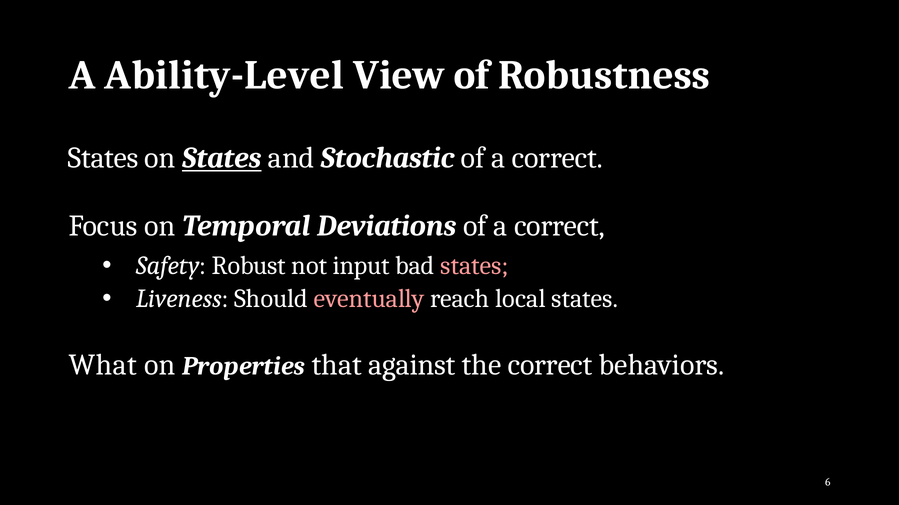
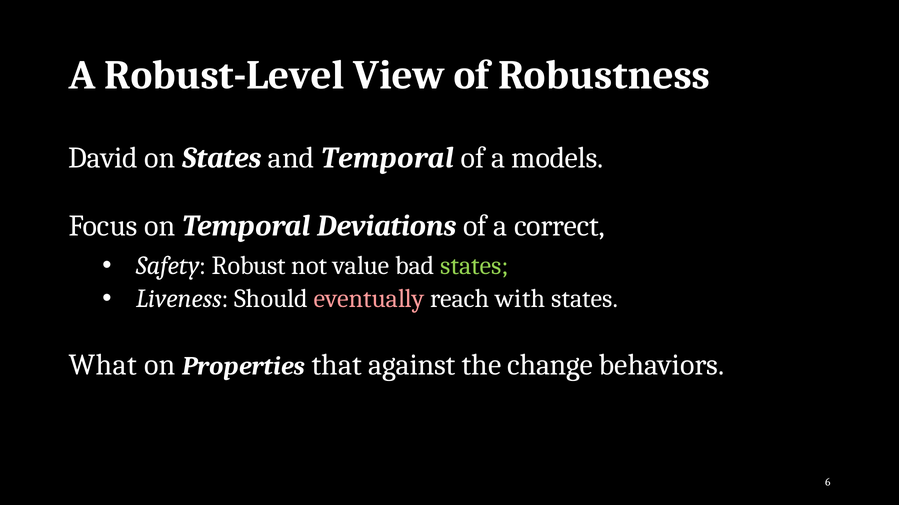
Ability-Level: Ability-Level -> Robust-Level
States at (103, 158): States -> David
States at (222, 158) underline: present -> none
and Stochastic: Stochastic -> Temporal
correct at (557, 158): correct -> models
input: input -> value
states at (474, 266) colour: pink -> light green
local: local -> with
the correct: correct -> change
